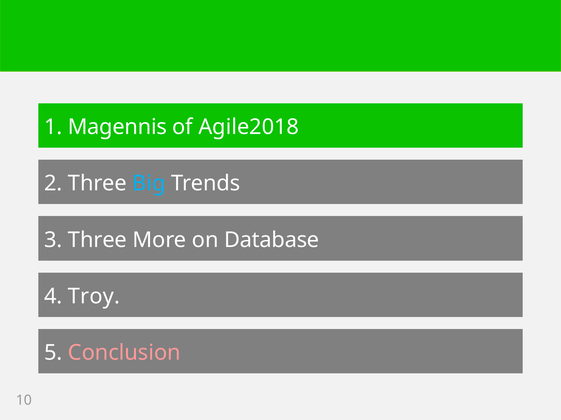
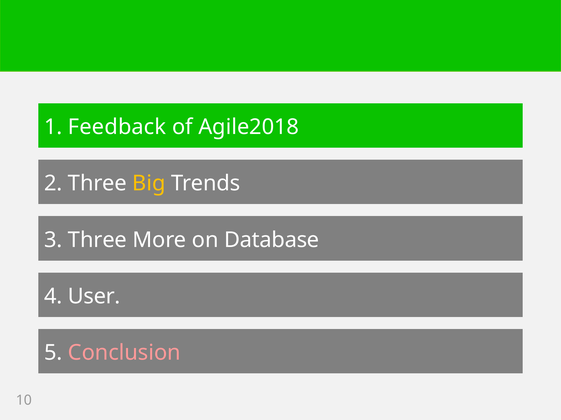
Magennis: Magennis -> Feedback
Big colour: light blue -> yellow
Troy: Troy -> User
